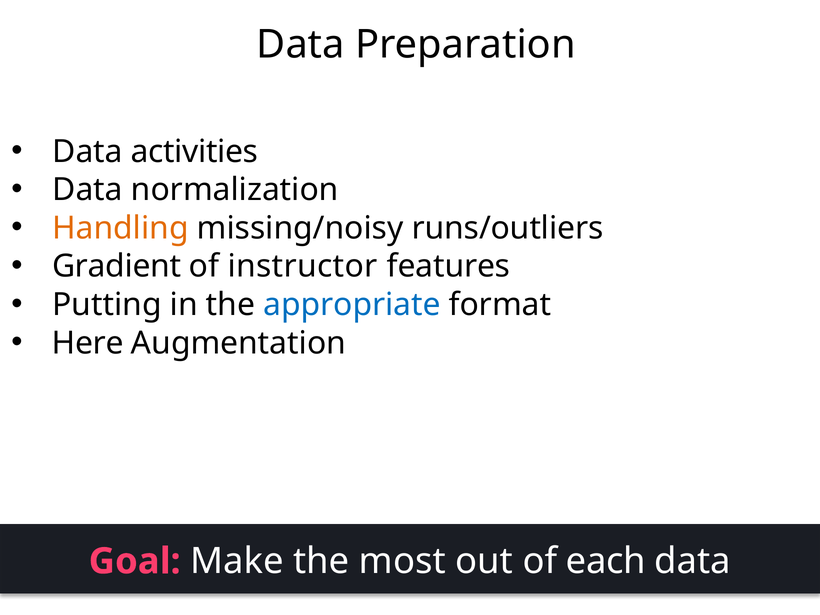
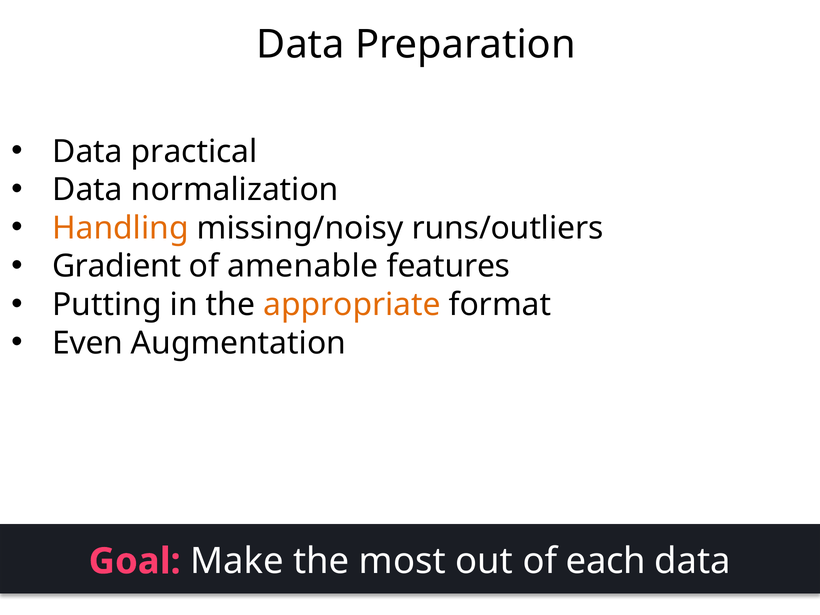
activities: activities -> practical
instructor: instructor -> amenable
appropriate colour: blue -> orange
Here: Here -> Even
